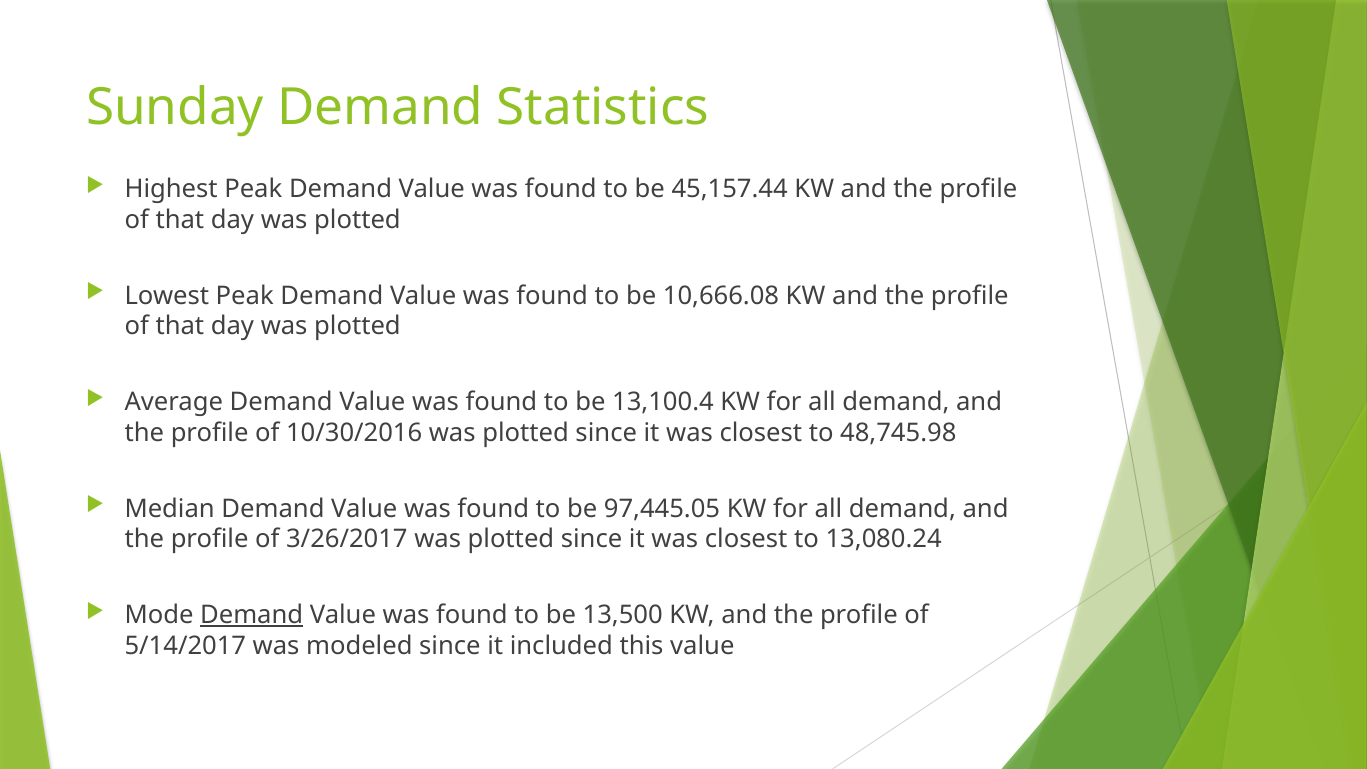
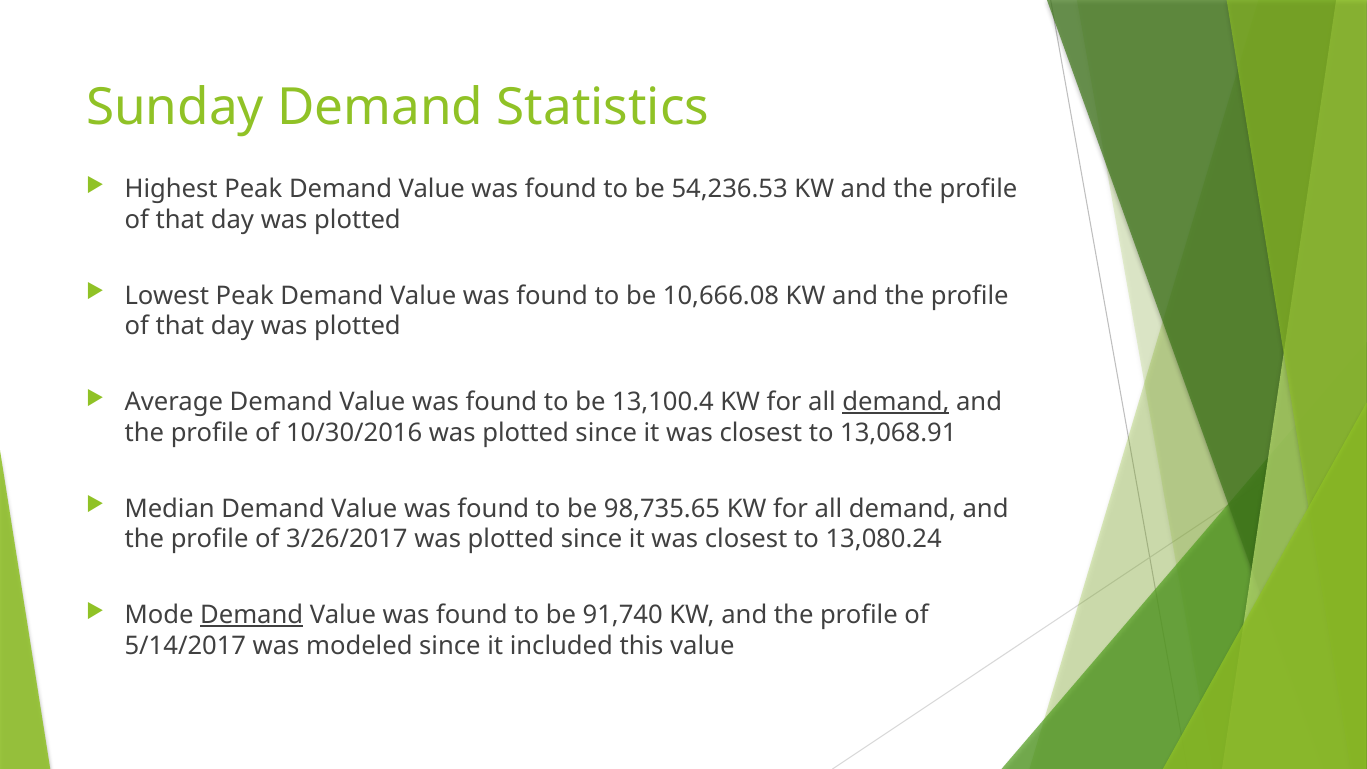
45,157.44: 45,157.44 -> 54,236.53
demand at (896, 402) underline: none -> present
48,745.98: 48,745.98 -> 13,068.91
97,445.05: 97,445.05 -> 98,735.65
13,500: 13,500 -> 91,740
